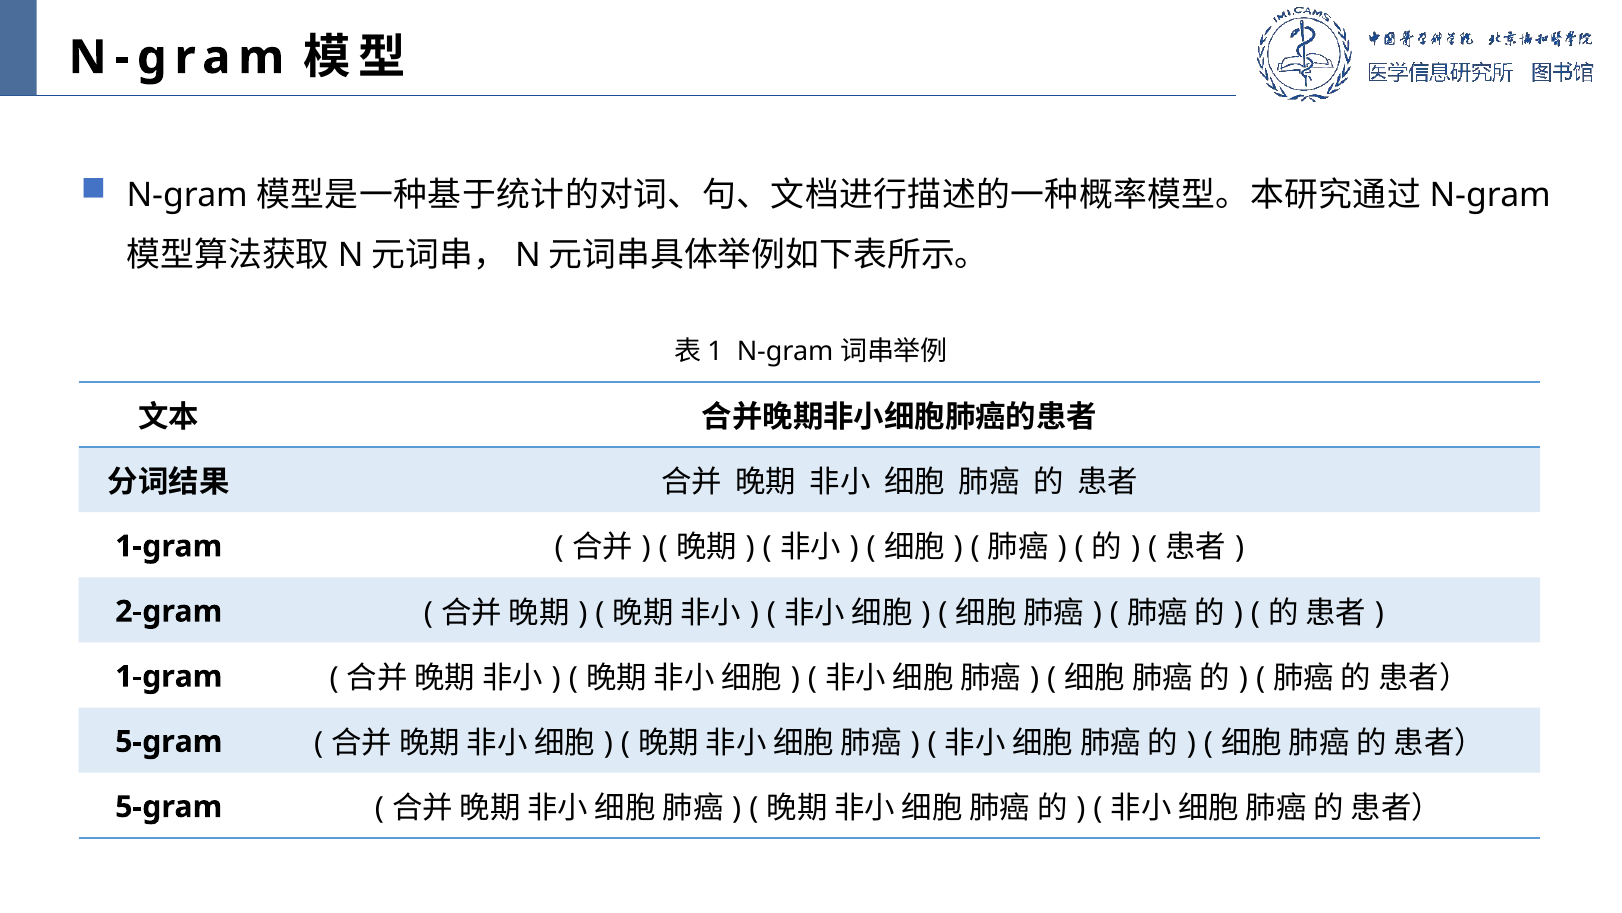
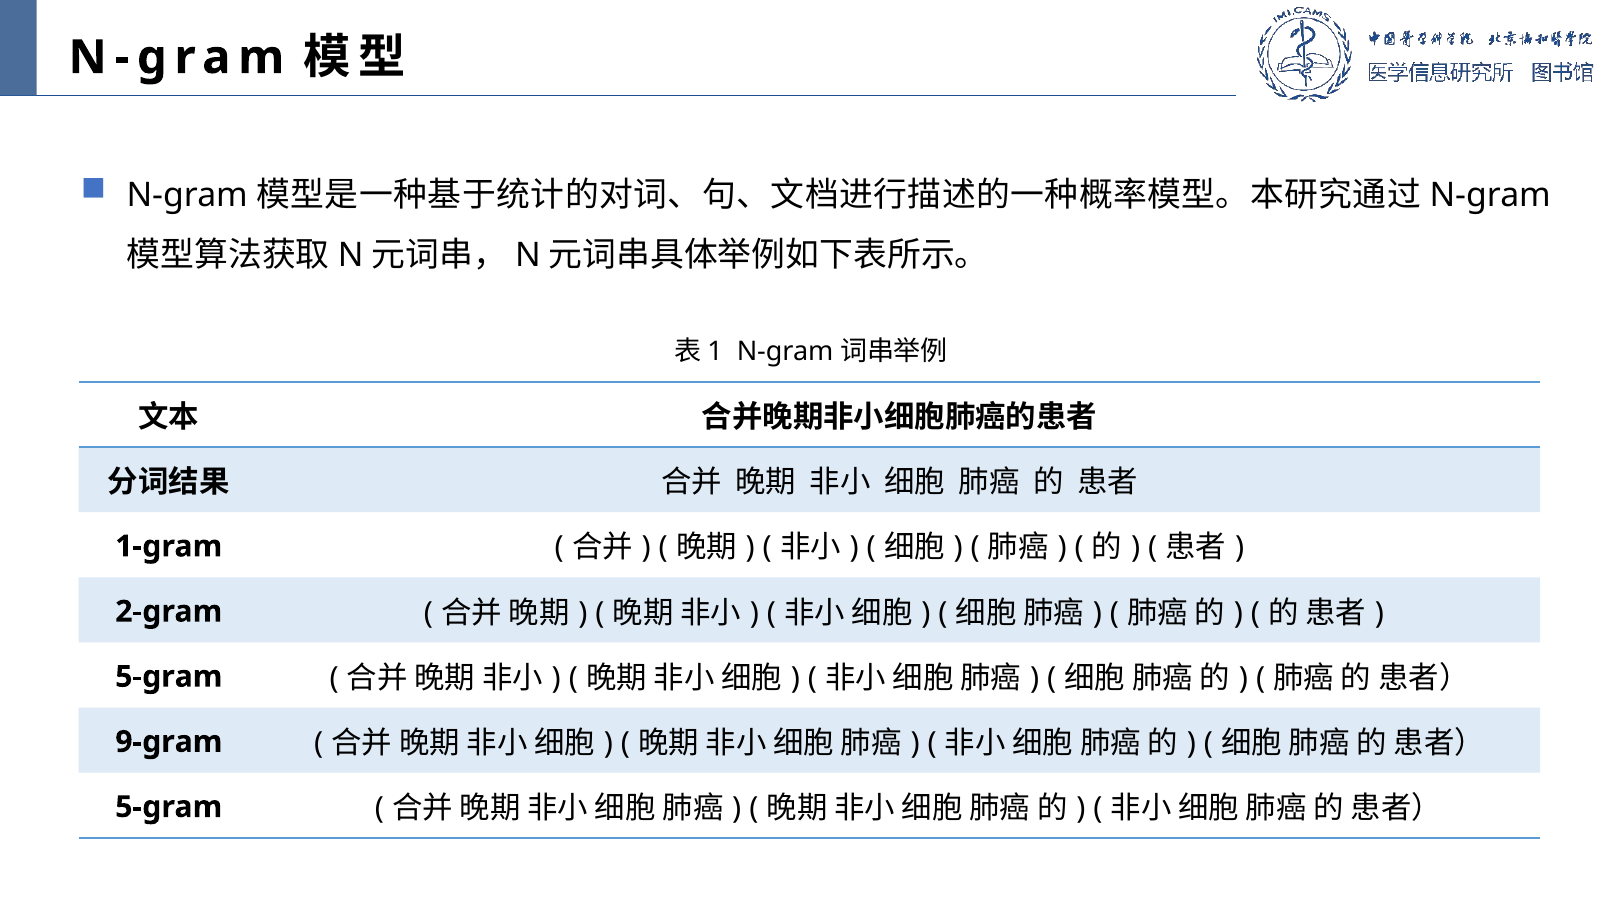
1-gram at (169, 676): 1-gram -> 5-gram
5-gram at (169, 741): 5-gram -> 9-gram
